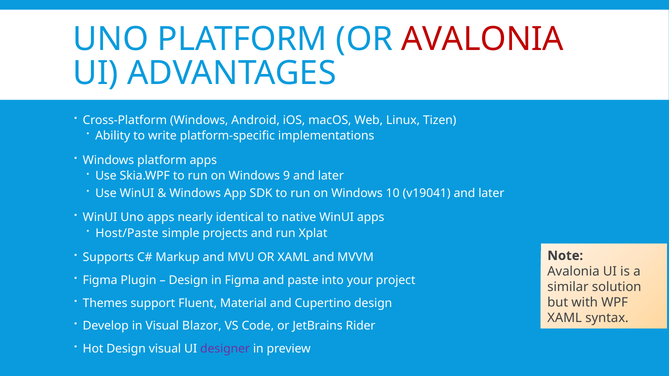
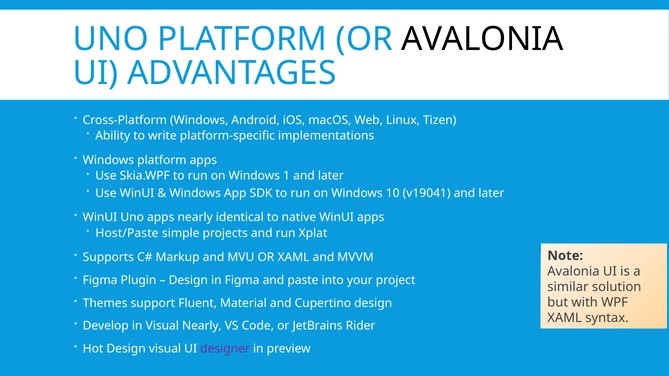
AVALONIA at (482, 39) colour: red -> black
9: 9 -> 1
Visual Blazor: Blazor -> Nearly
